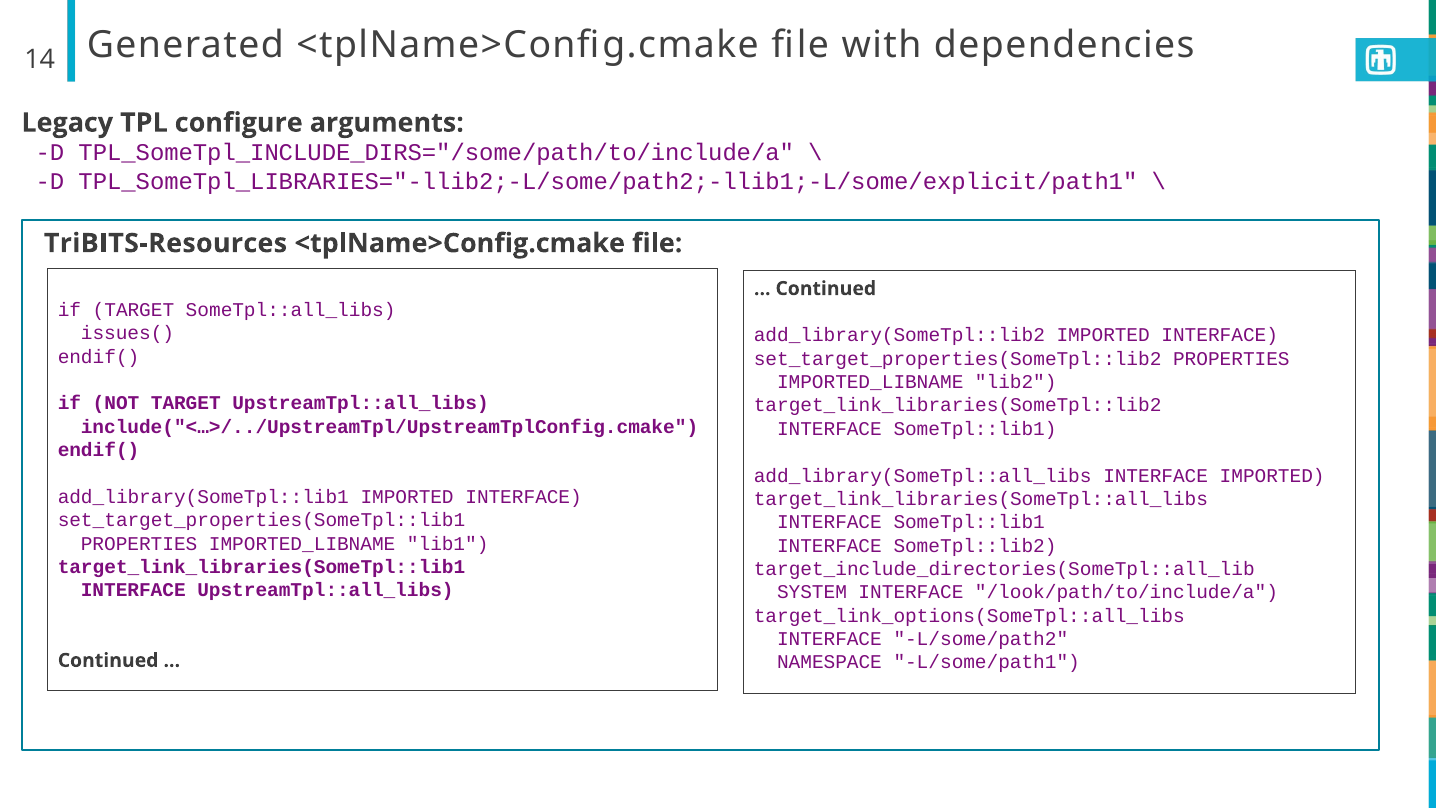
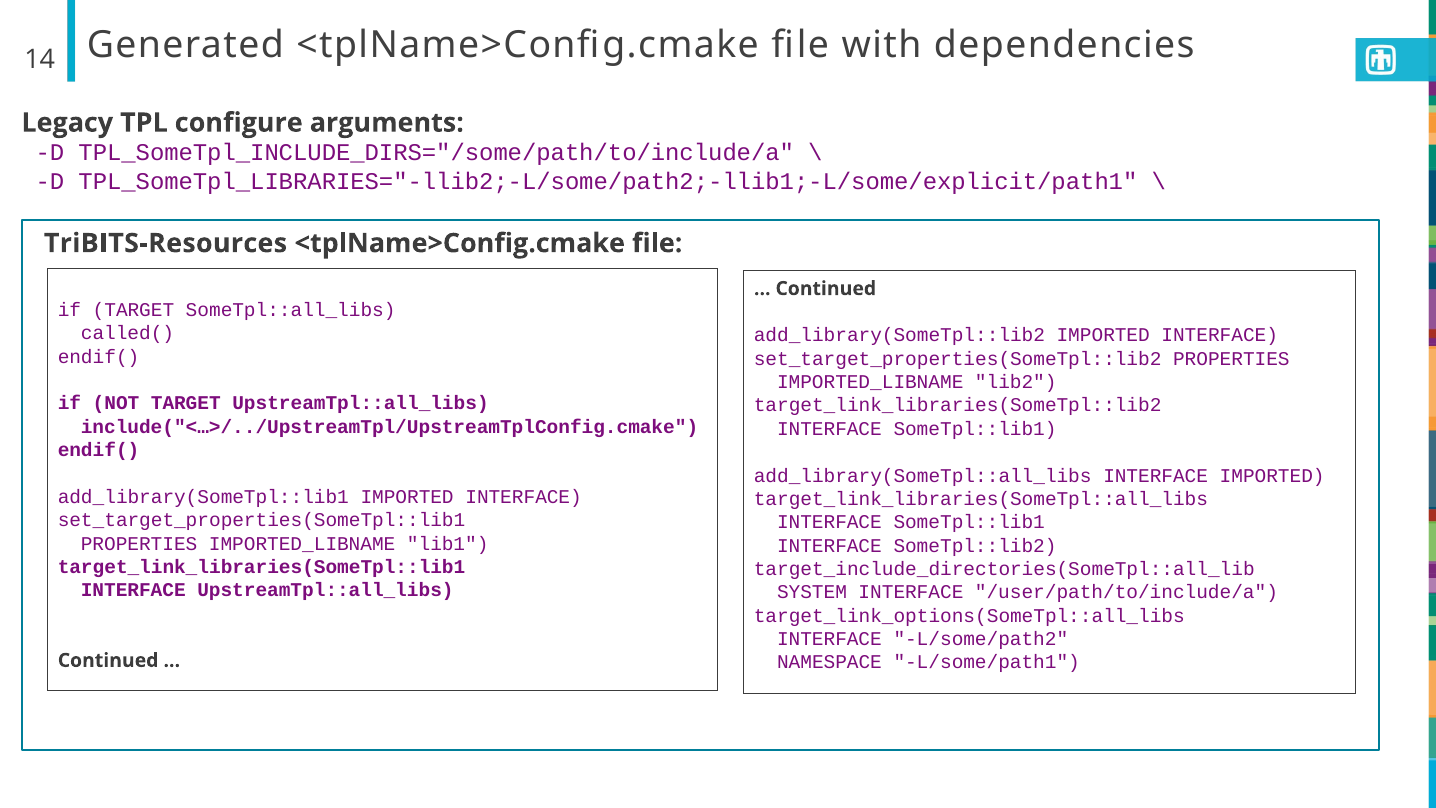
issues(: issues( -> called(
/look/path/to/include/a: /look/path/to/include/a -> /user/path/to/include/a
